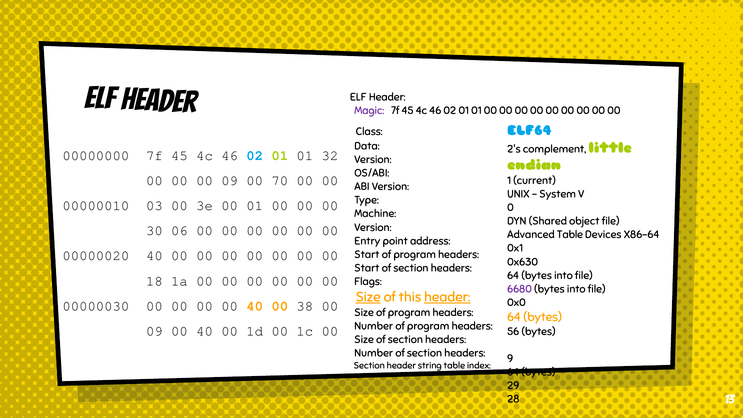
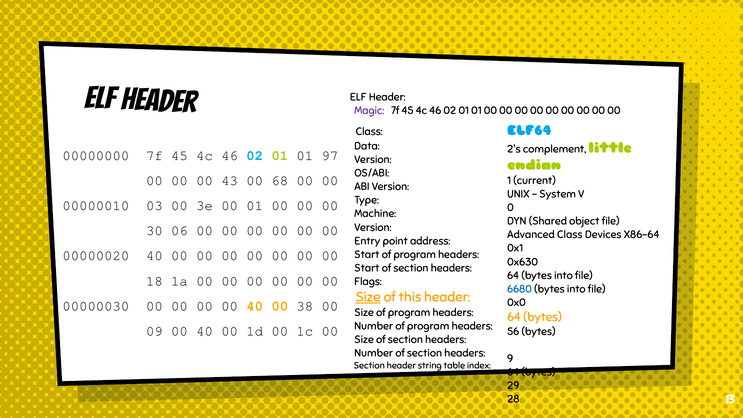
32: 32 -> 97
00 00 09: 09 -> 43
70: 70 -> 68
Advanced Table: Table -> Class
6680 colour: purple -> blue
header at (447, 297) underline: present -> none
